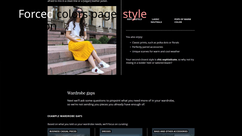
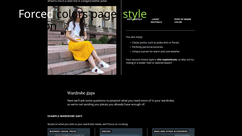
style colour: pink -> light green
